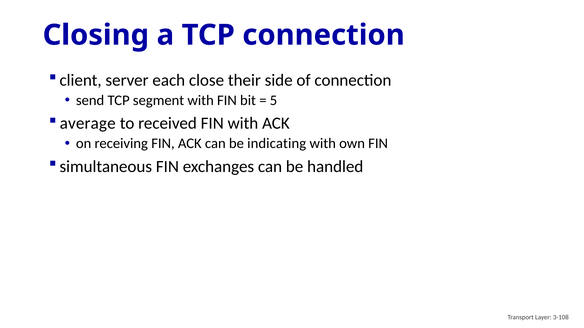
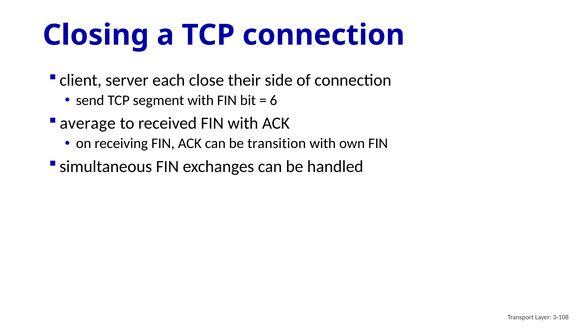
5: 5 -> 6
indicating: indicating -> transition
